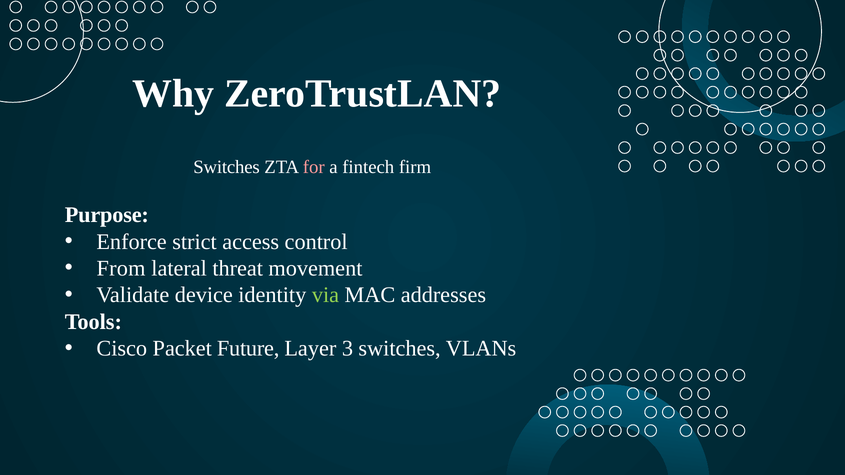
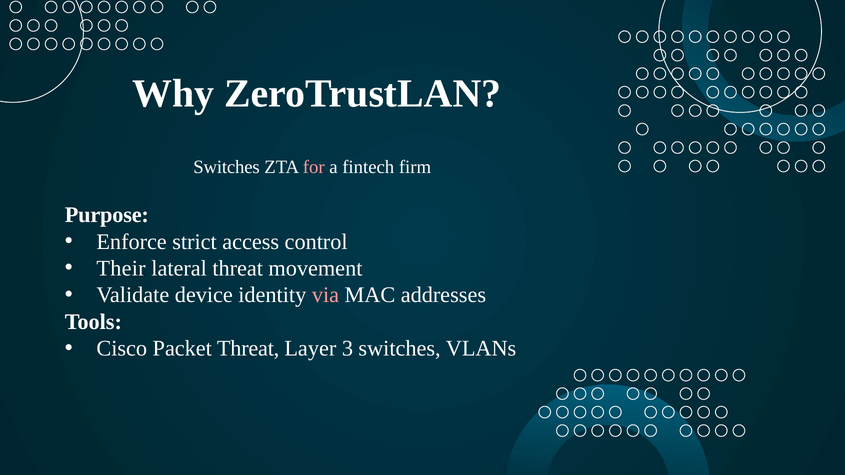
From: From -> Their
via colour: light green -> pink
Packet Future: Future -> Threat
